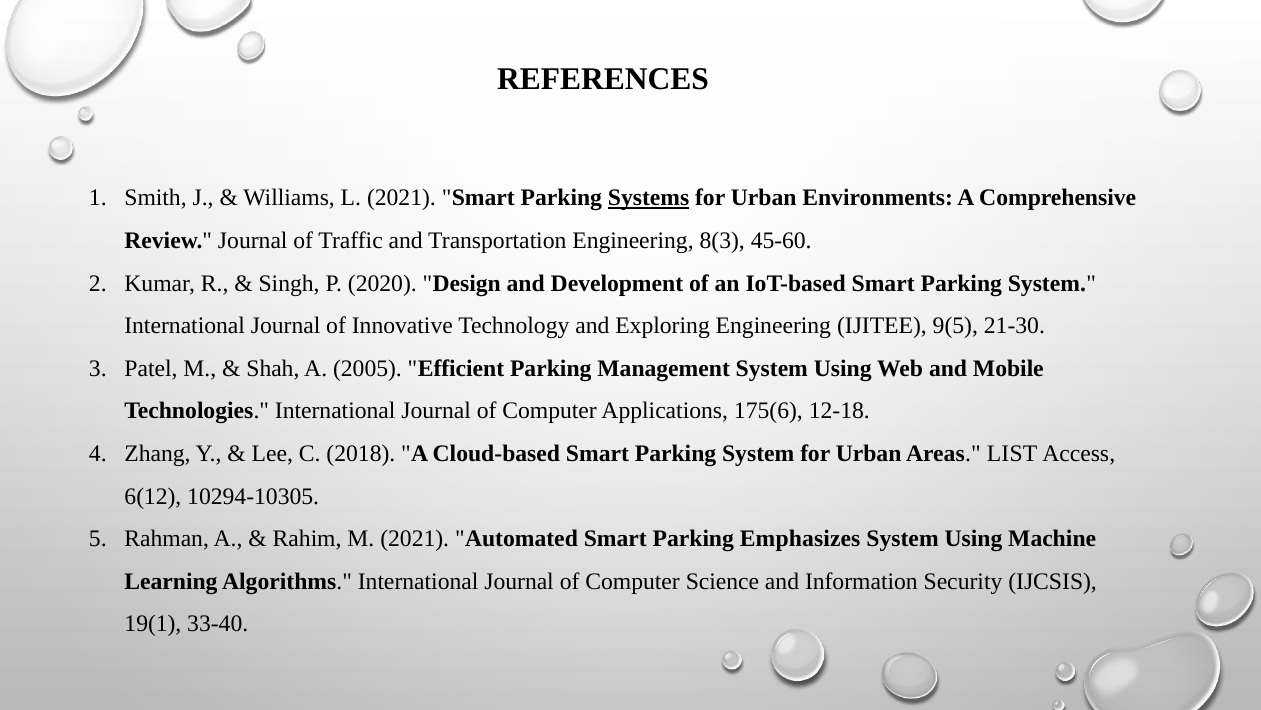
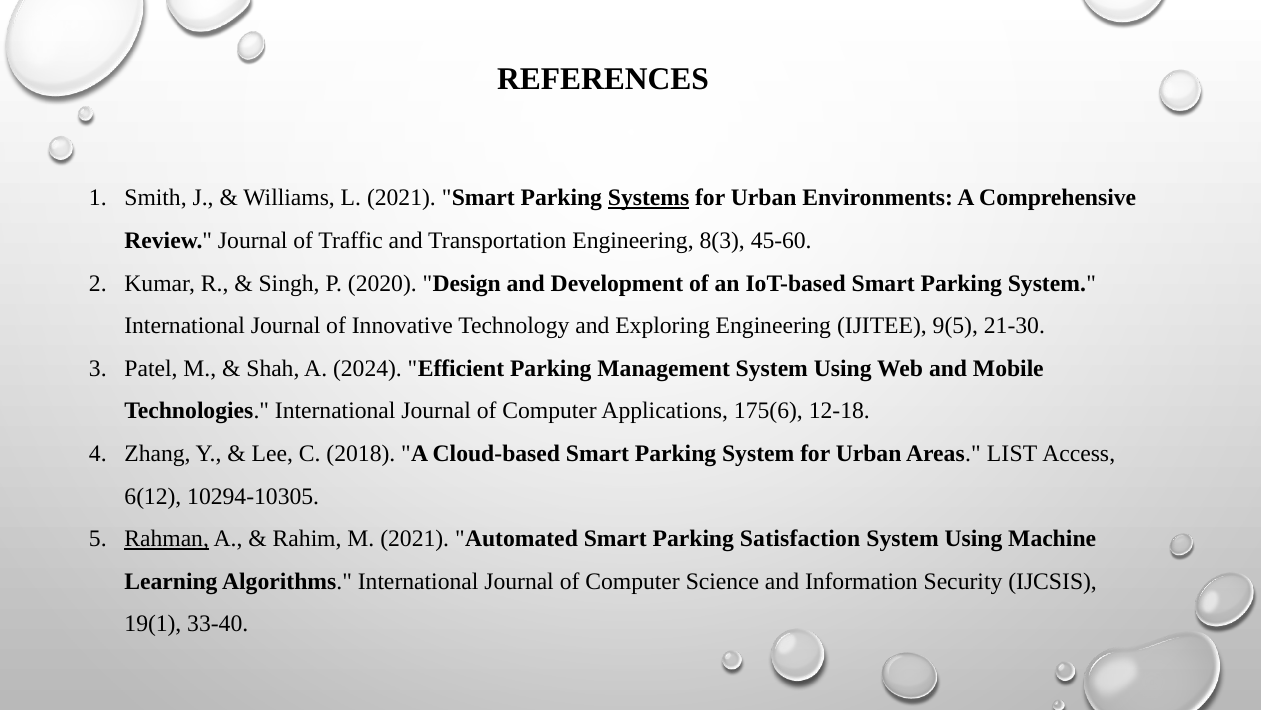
2005: 2005 -> 2024
Rahman underline: none -> present
Emphasizes: Emphasizes -> Satisfaction
